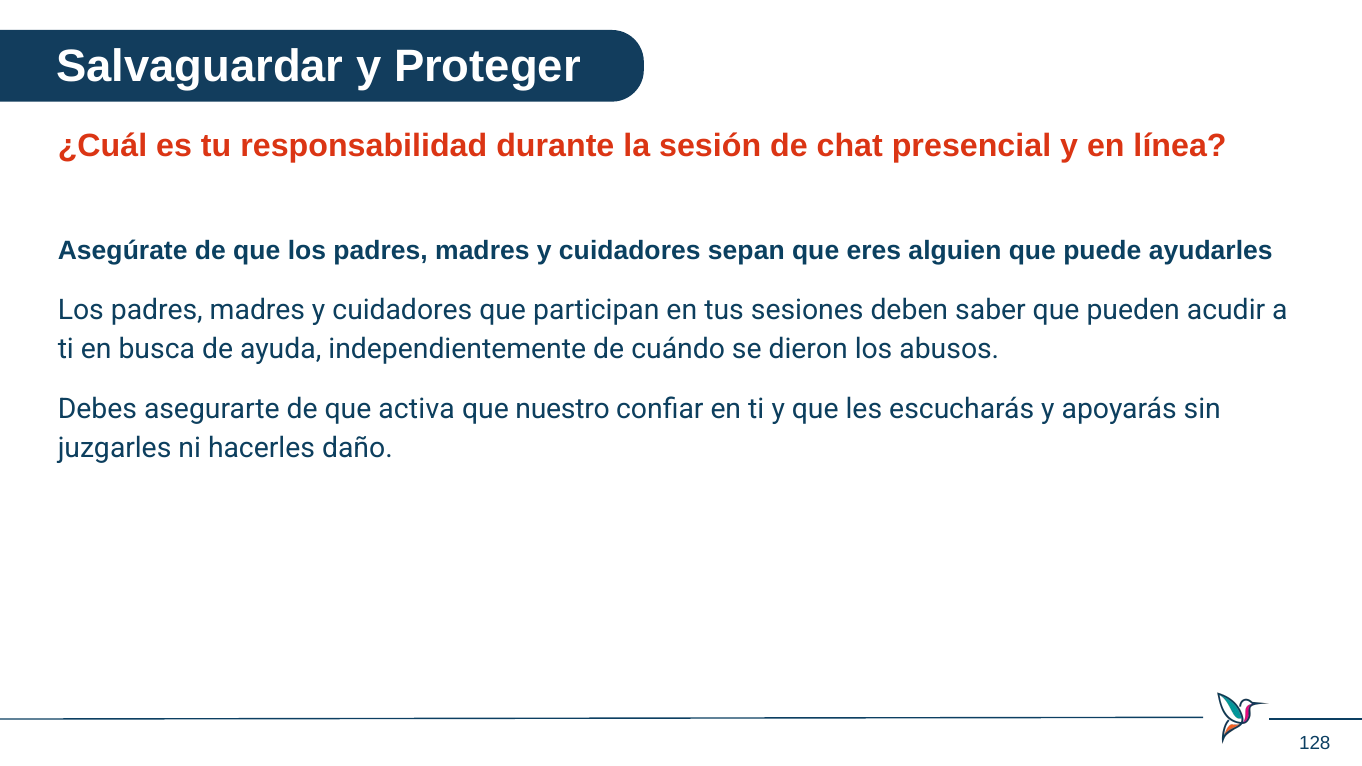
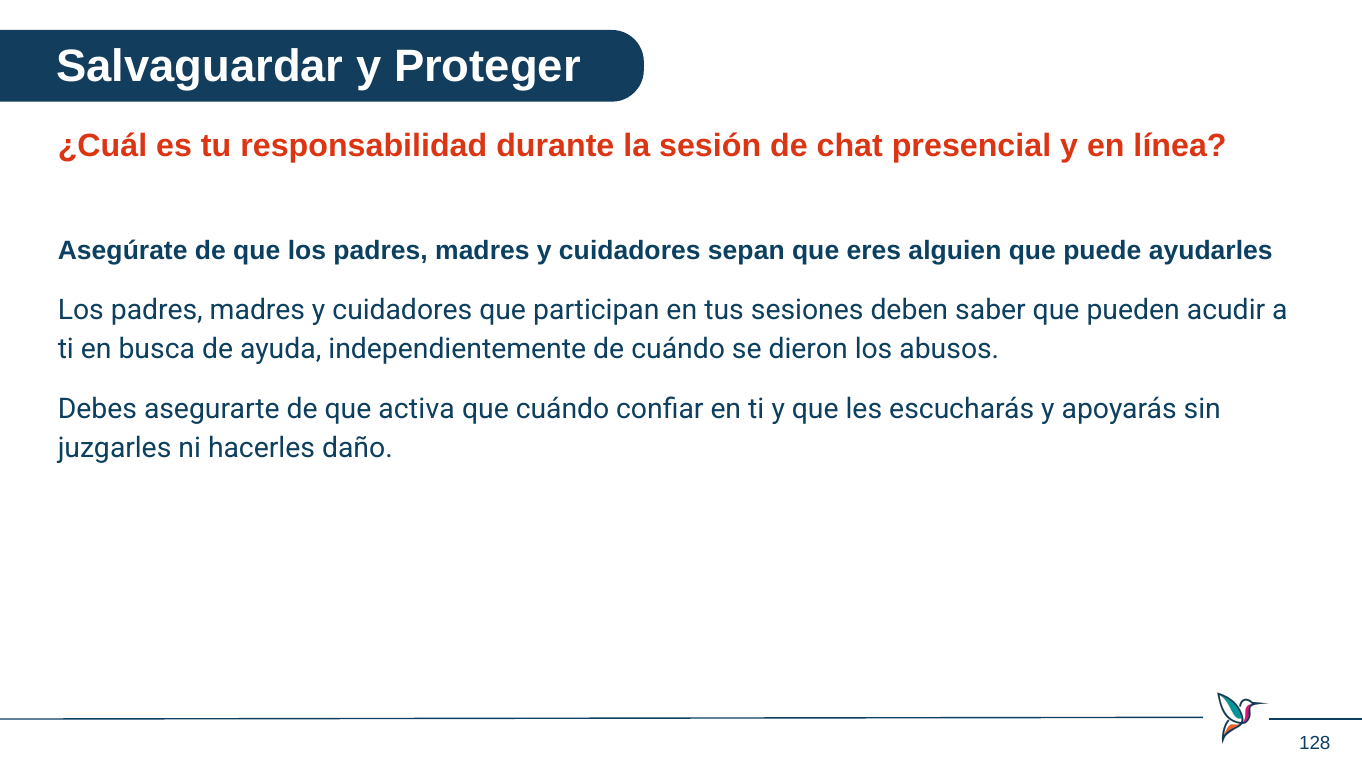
que nuestro: nuestro -> cuándo
